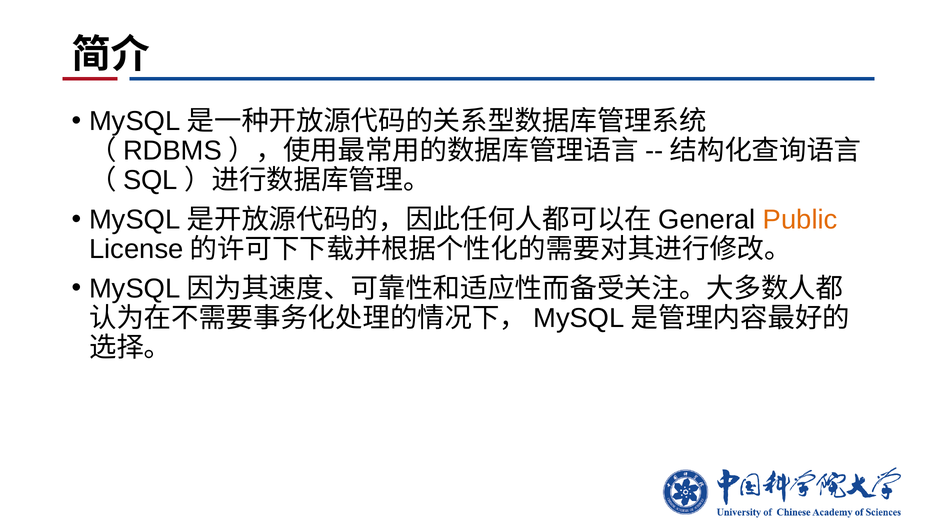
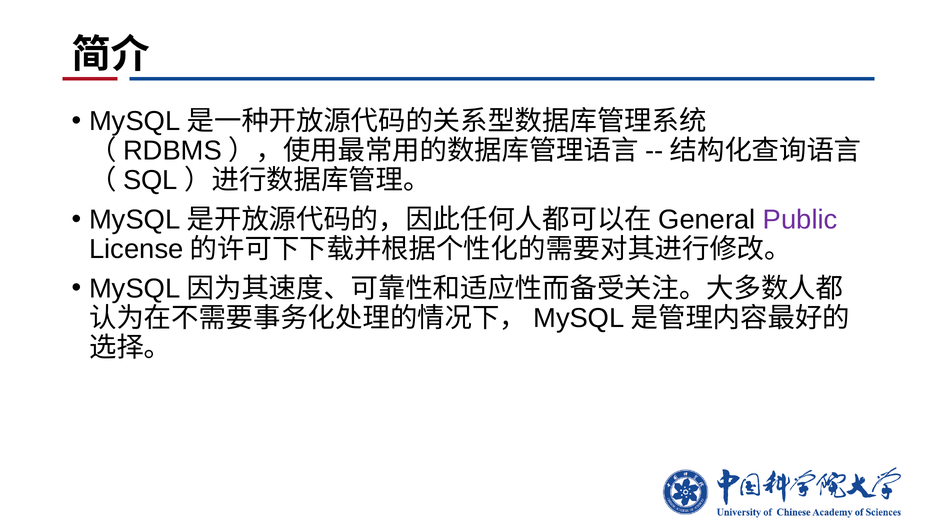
Public colour: orange -> purple
